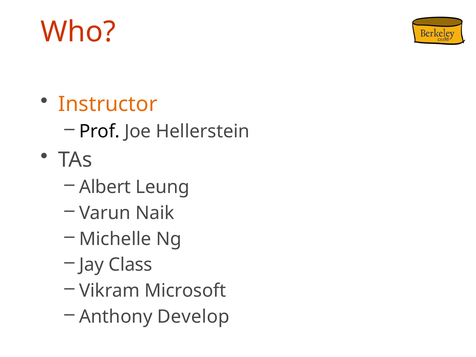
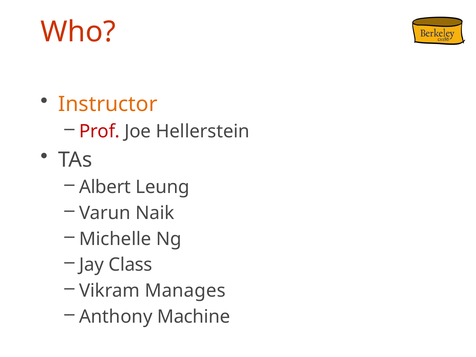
Prof colour: black -> red
Microsoft: Microsoft -> Manages
Develop: Develop -> Machine
